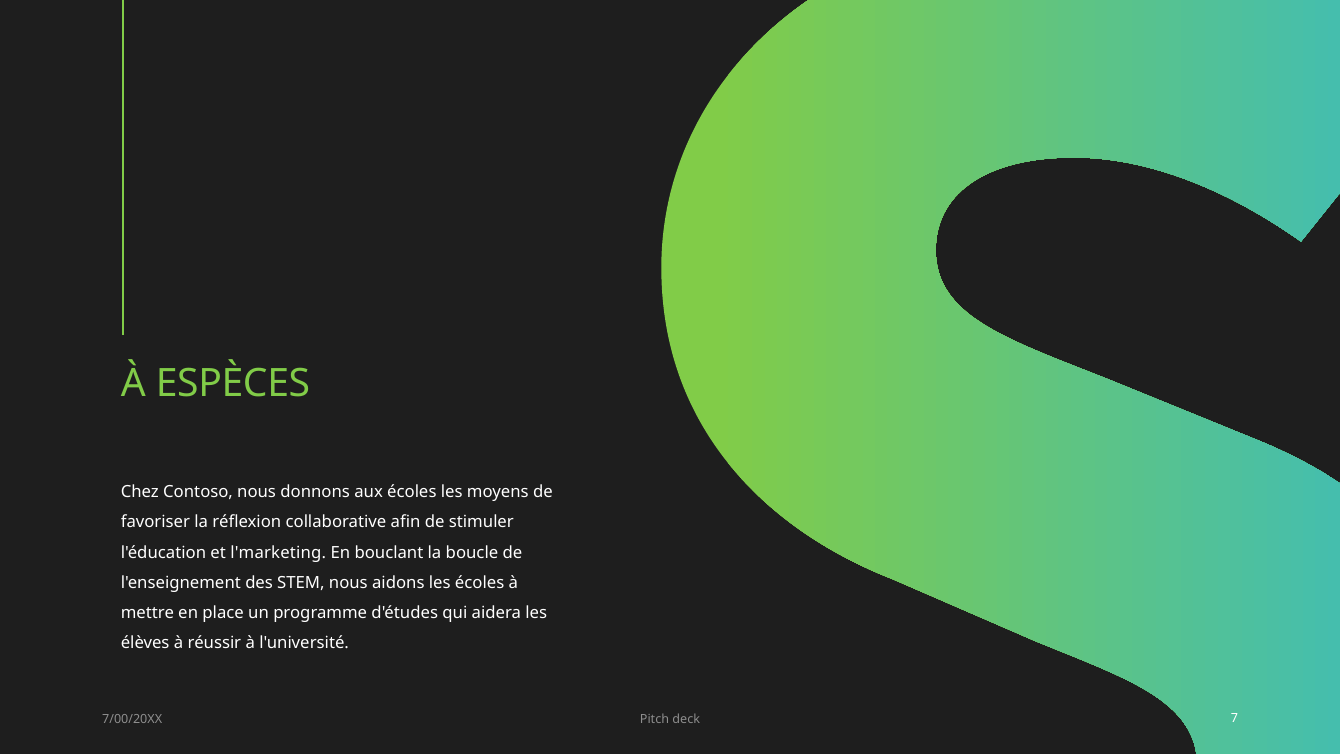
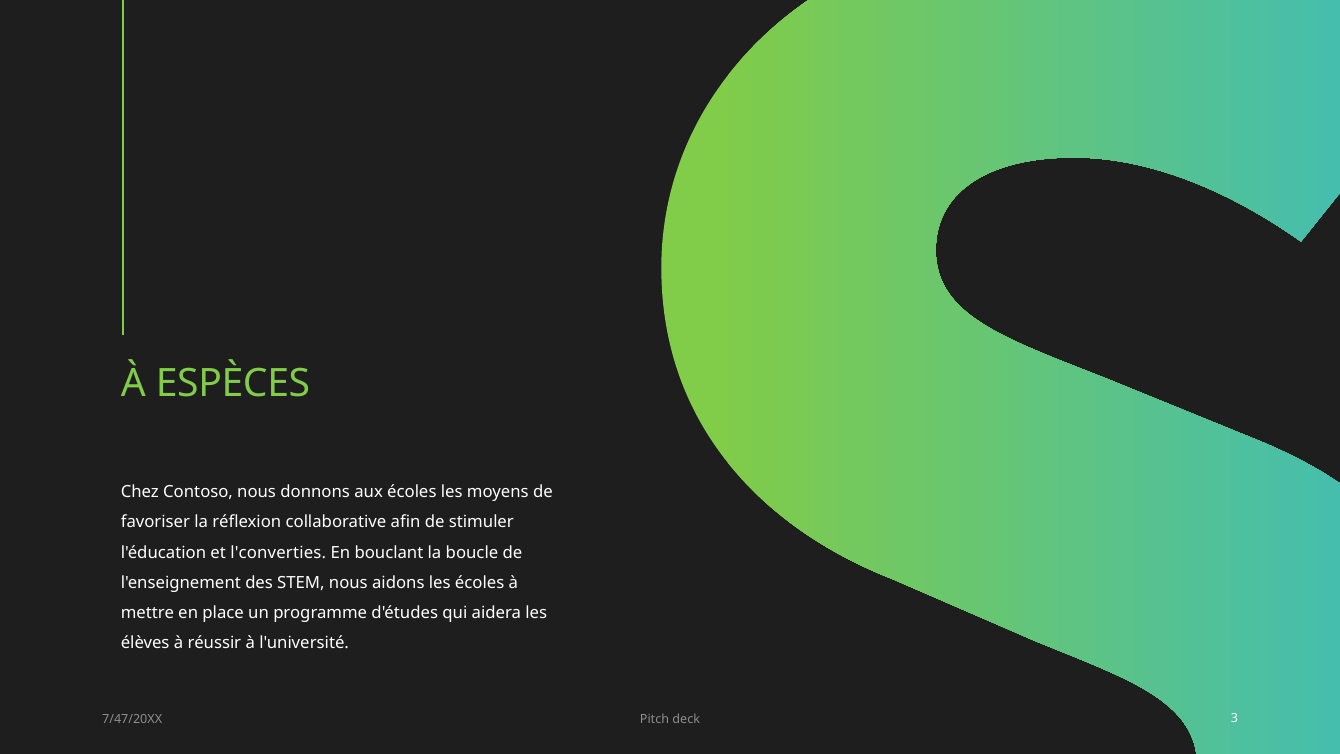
l'marketing: l'marketing -> l'converties
7/00/20XX: 7/00/20XX -> 7/47/20XX
7: 7 -> 3
